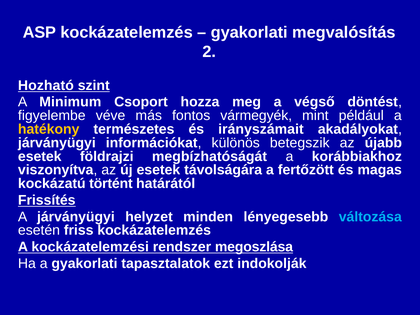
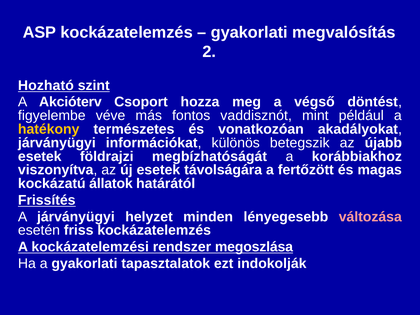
Minimum: Minimum -> Akcióterv
vármegyék: vármegyék -> vaddisznót
irányszámait: irányszámait -> vonatkozóan
történt: történt -> állatok
változása colour: light blue -> pink
